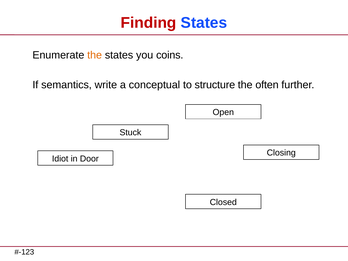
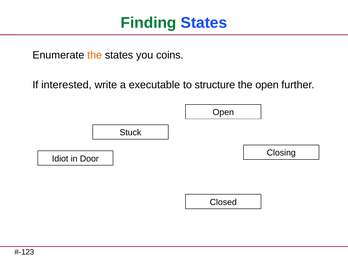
Finding colour: red -> green
semantics: semantics -> interested
conceptual: conceptual -> executable
the often: often -> open
